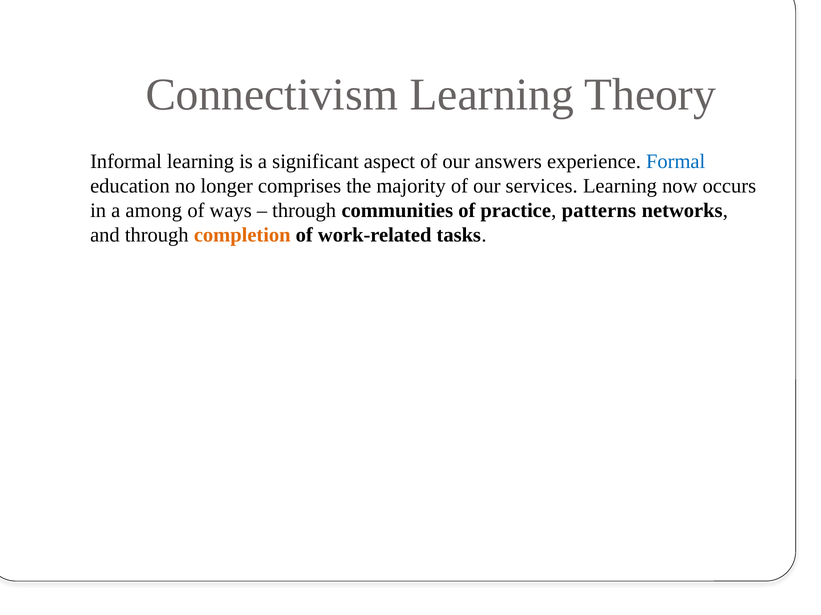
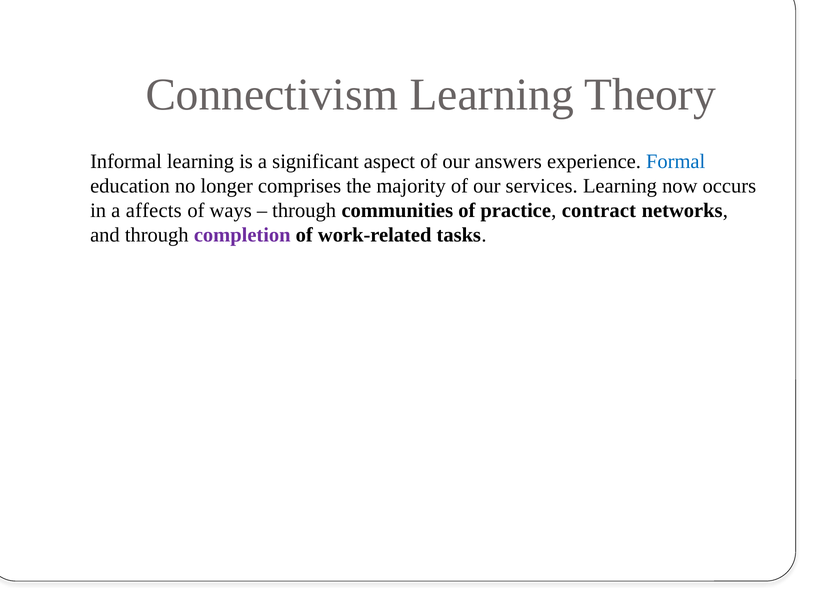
among: among -> affects
patterns: patterns -> contract
completion colour: orange -> purple
